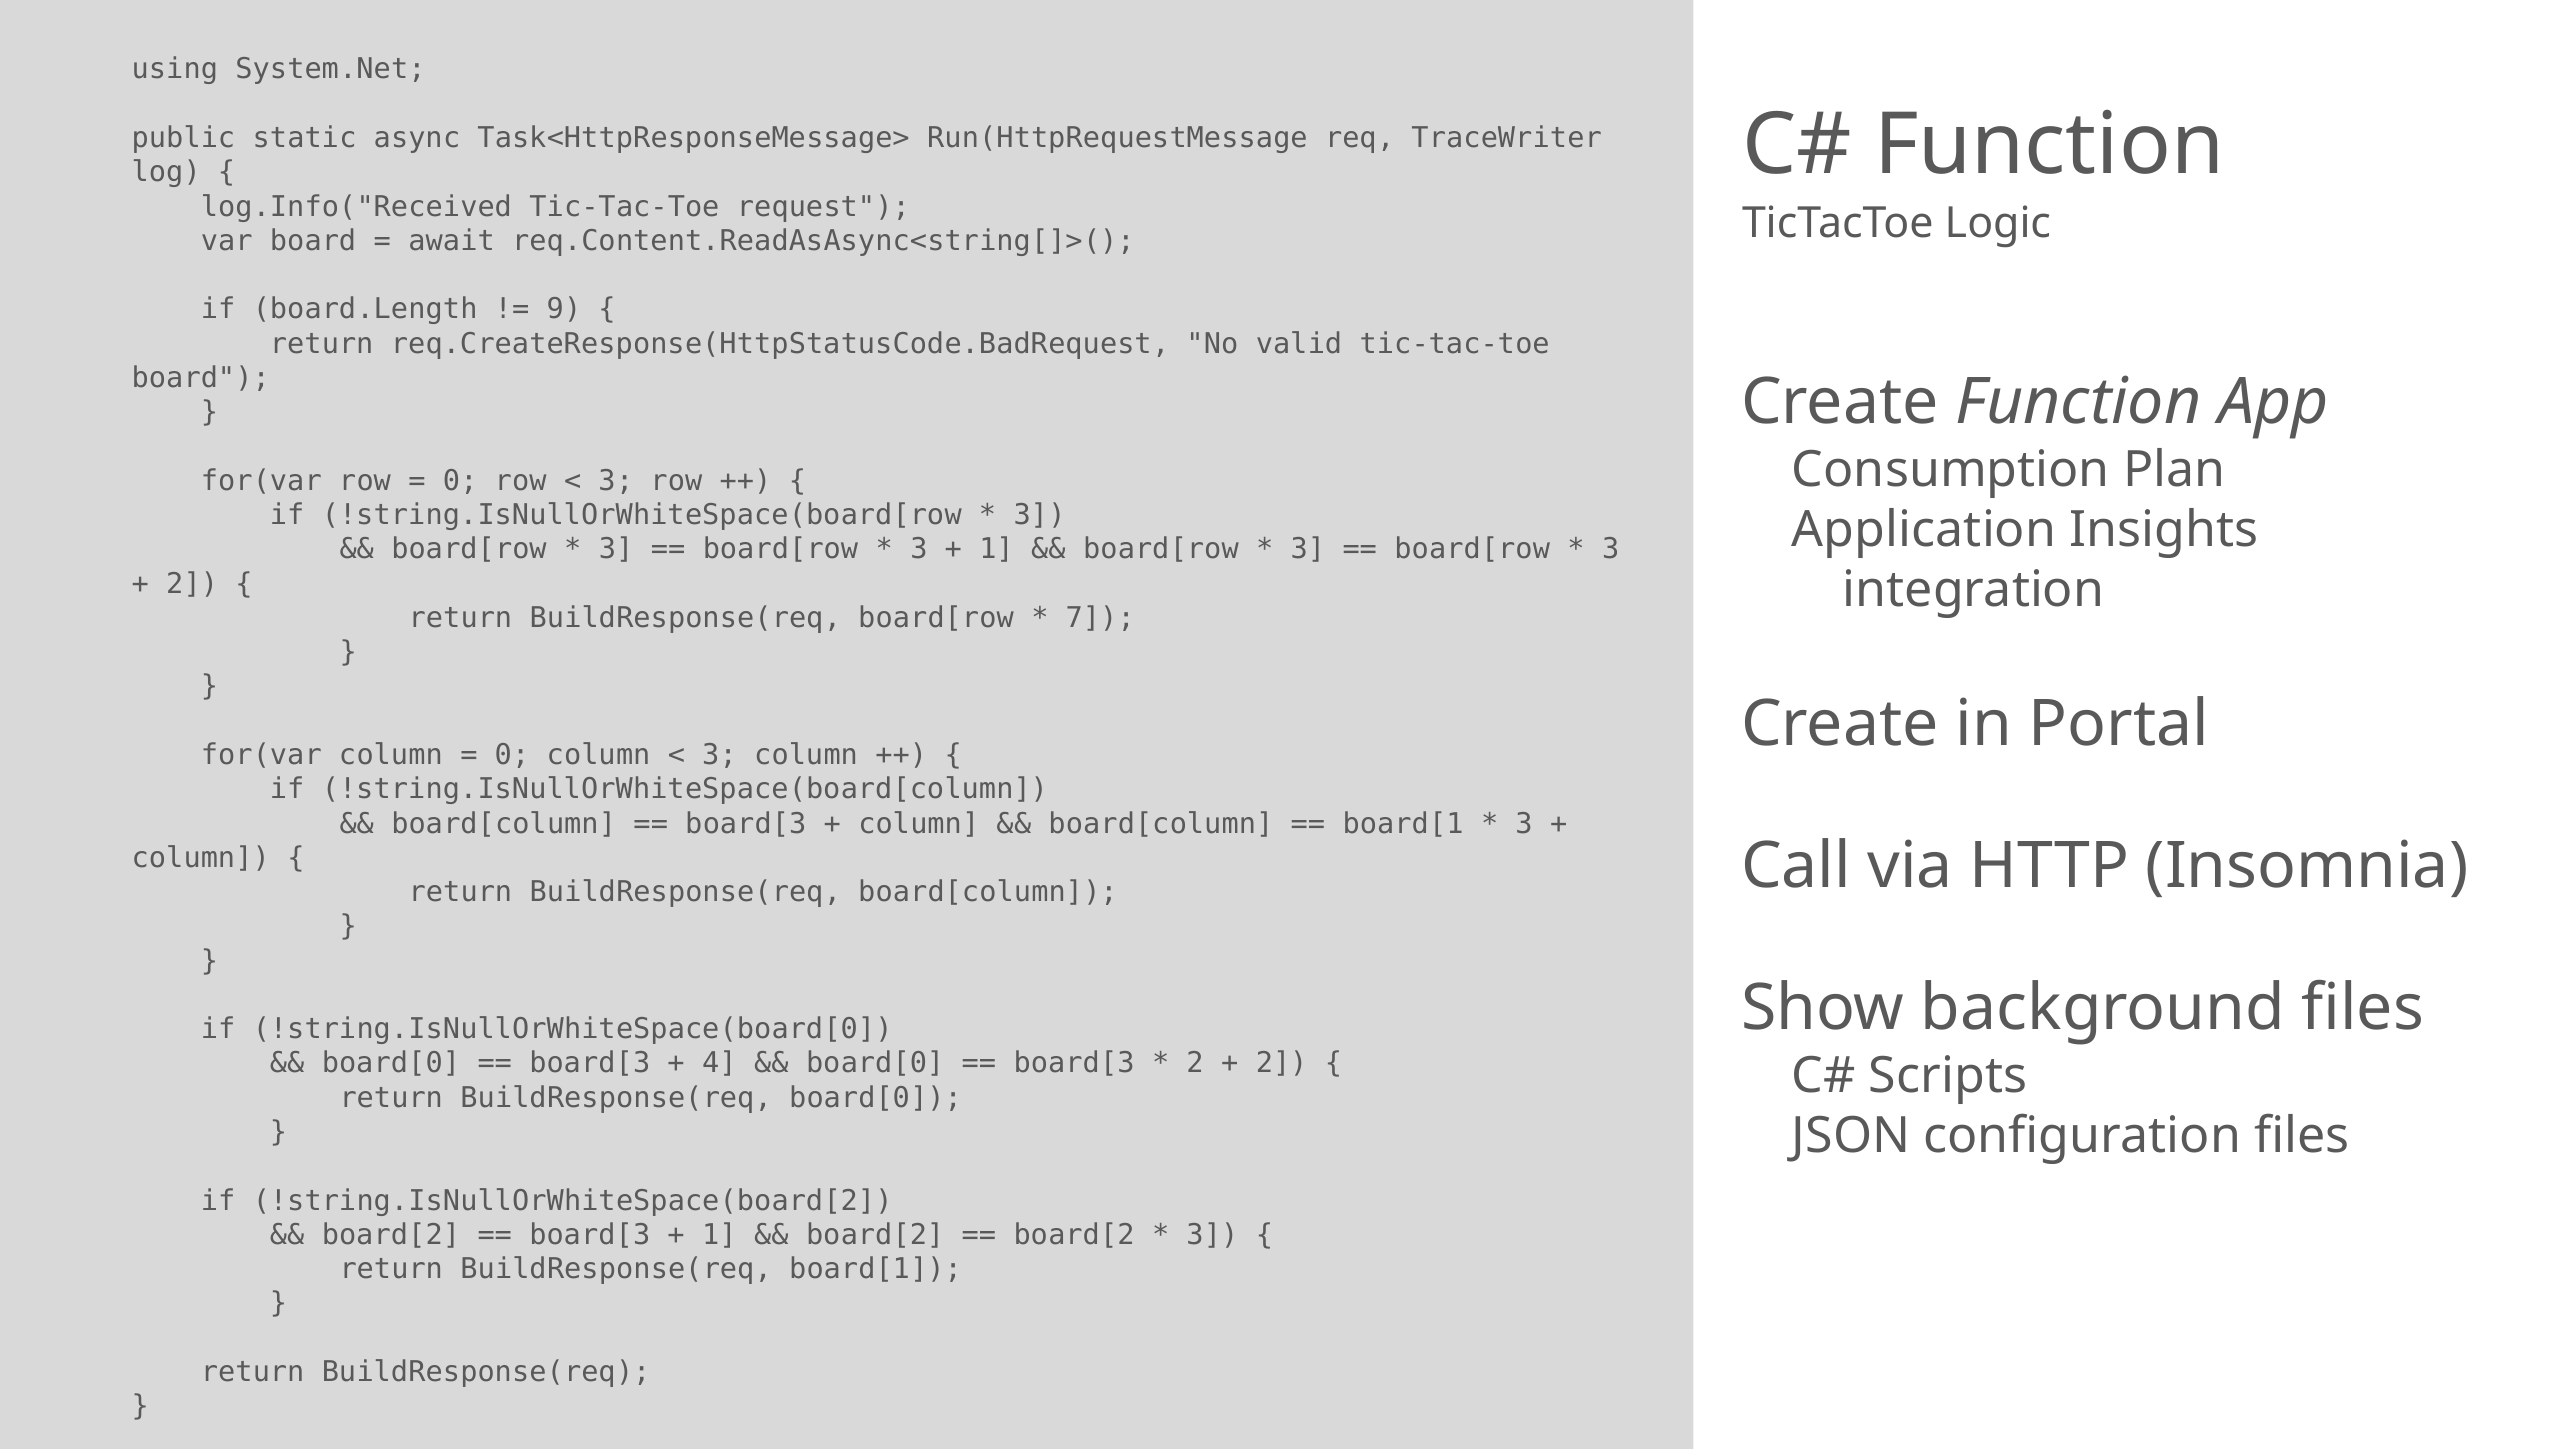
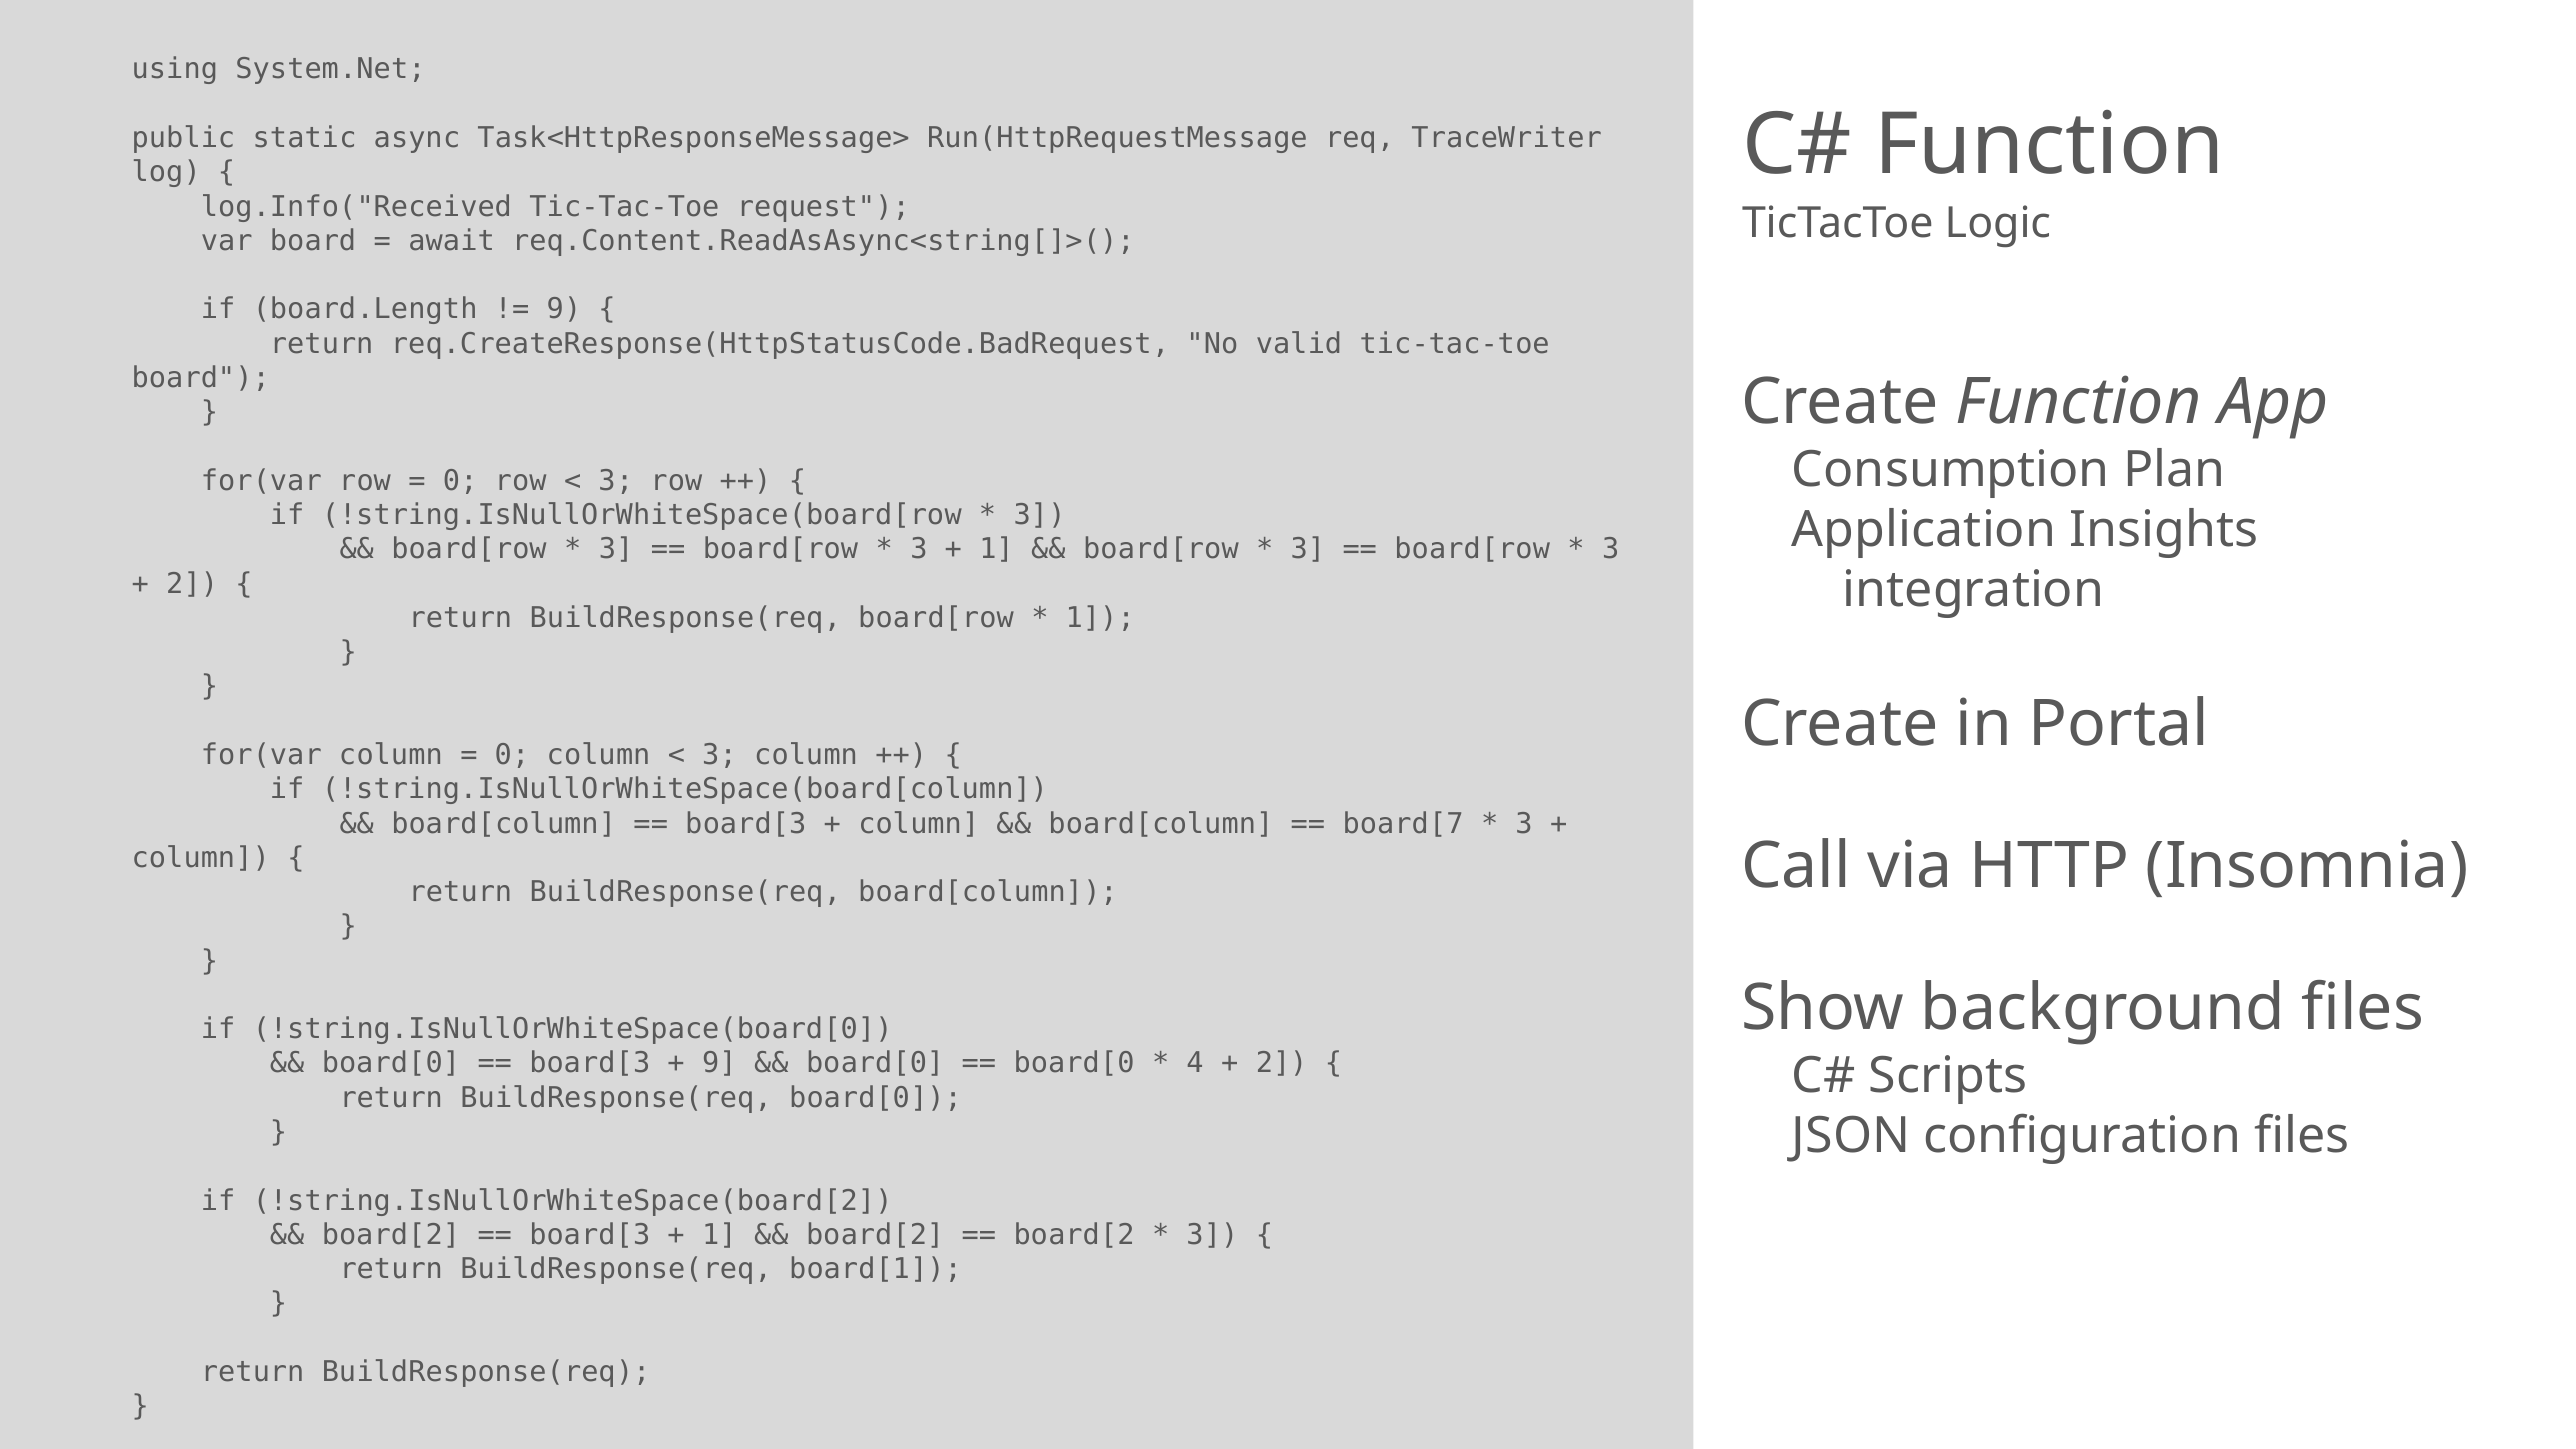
7 at (1100, 618): 7 -> 1
board[1 at (1403, 824): board[1 -> board[7
4 at (719, 1064): 4 -> 9
board[3 at (1074, 1064): board[3 -> board[0
2 at (1195, 1064): 2 -> 4
